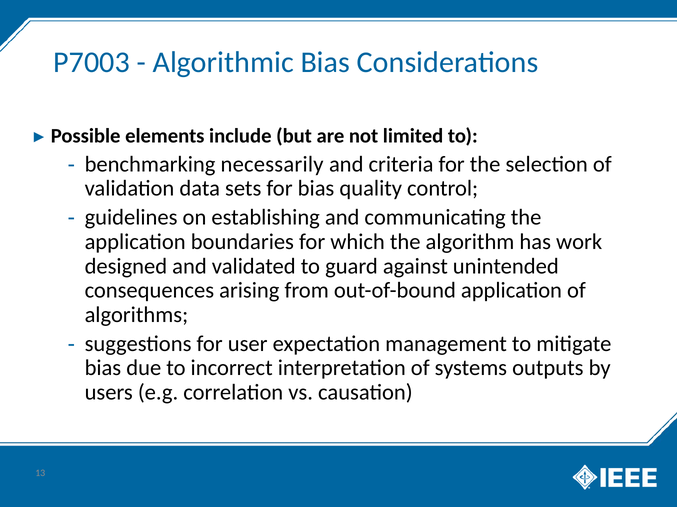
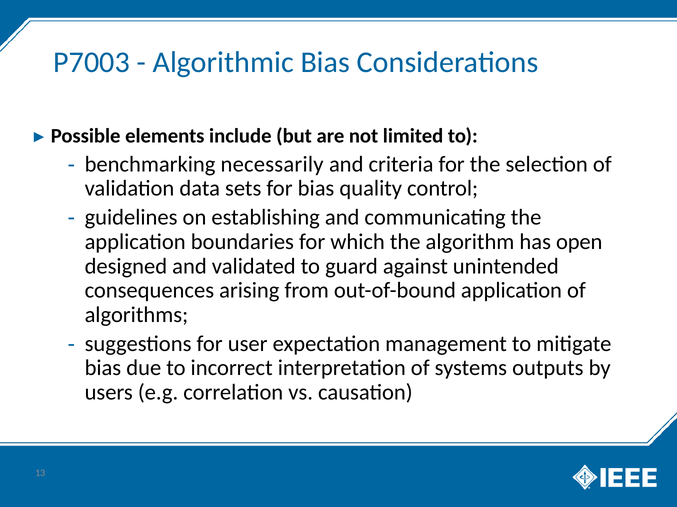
work: work -> open
